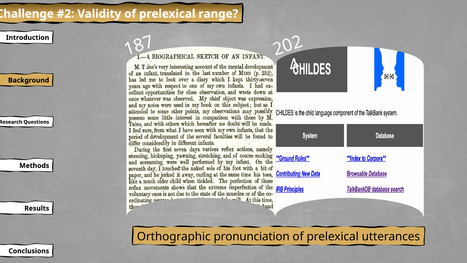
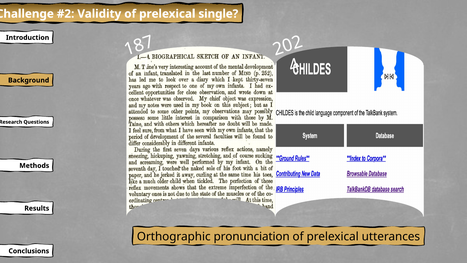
range: range -> single
